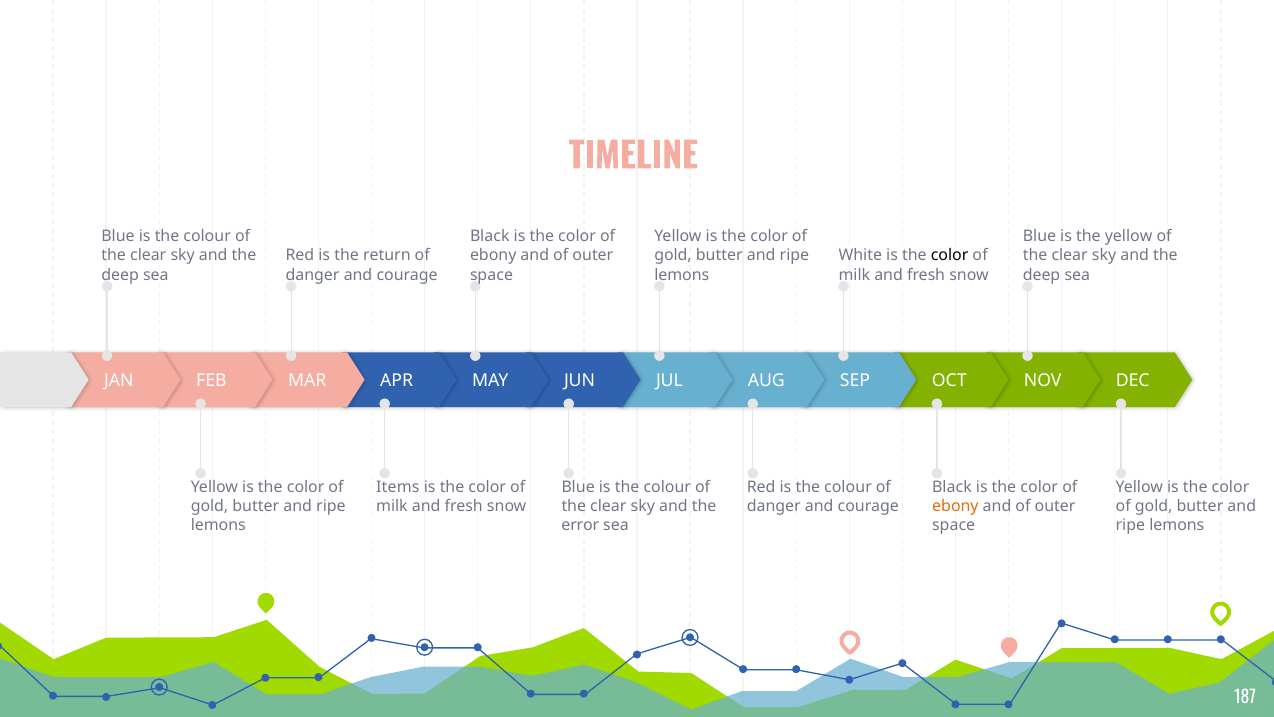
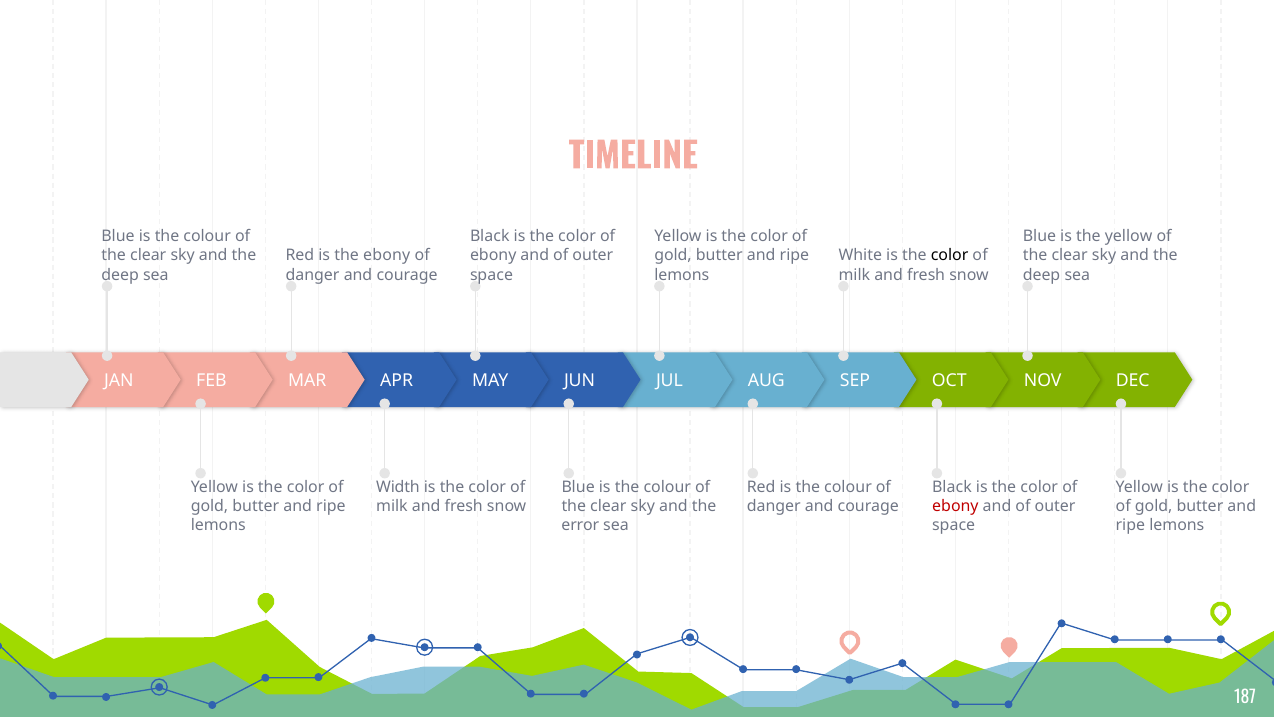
the return: return -> ebony
Items: Items -> Width
ebony at (955, 506) colour: orange -> red
